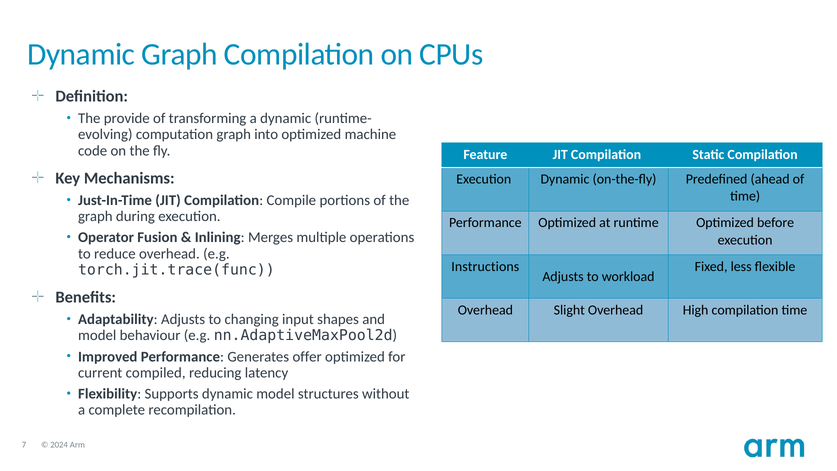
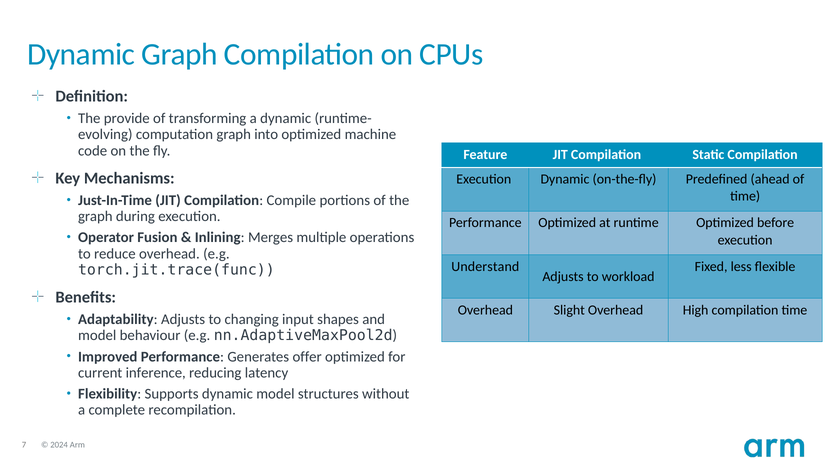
Instructions: Instructions -> Understand
compiled: compiled -> inference
